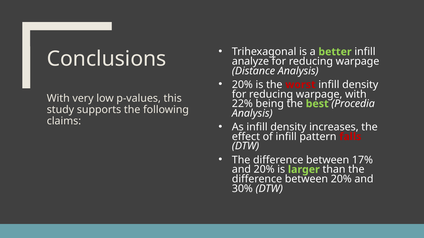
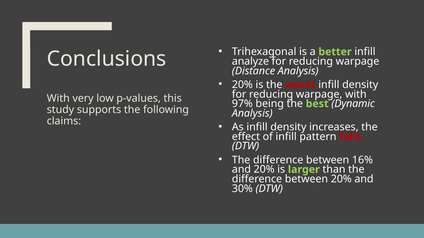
22%: 22% -> 97%
Procedia: Procedia -> Dynamic
17%: 17% -> 16%
